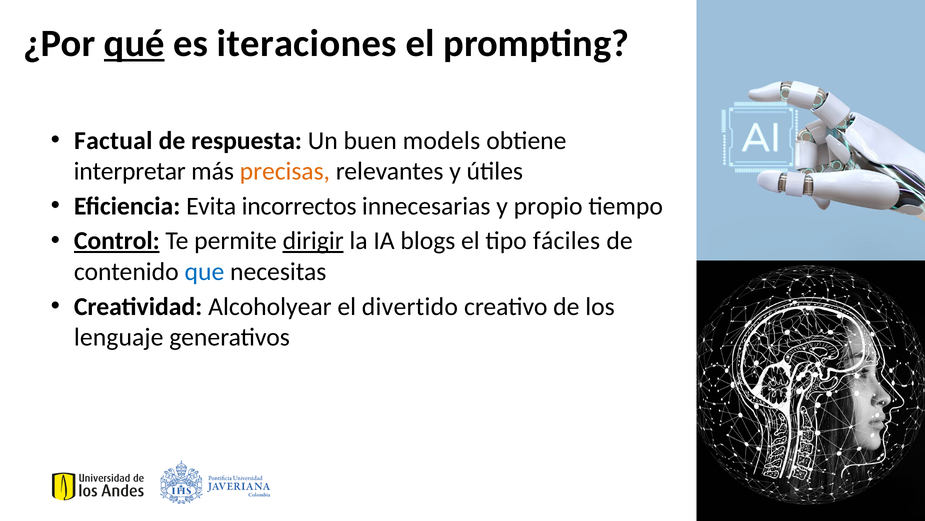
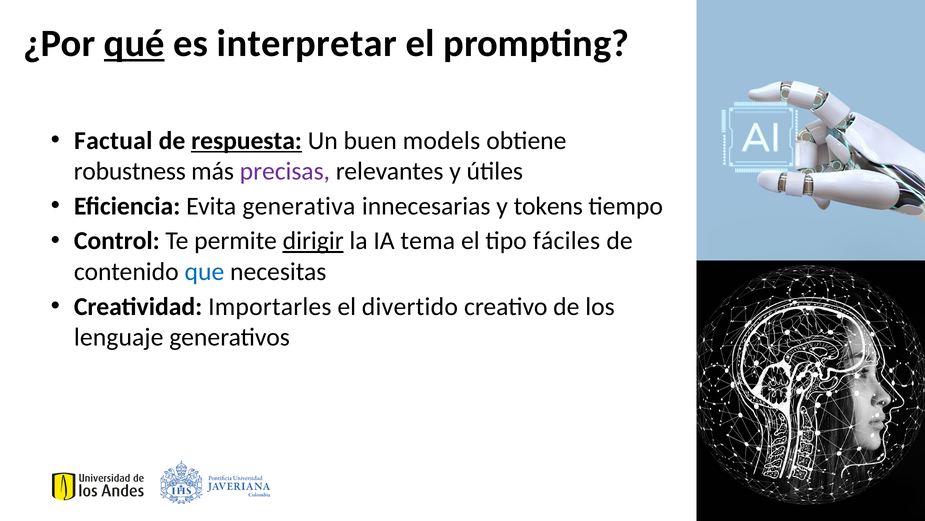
iteraciones: iteraciones -> interpretar
respuesta underline: none -> present
interpretar: interpretar -> robustness
precisas colour: orange -> purple
incorrectos: incorrectos -> generativa
propio: propio -> tokens
Control underline: present -> none
blogs: blogs -> tema
Alcoholyear: Alcoholyear -> Importarles
